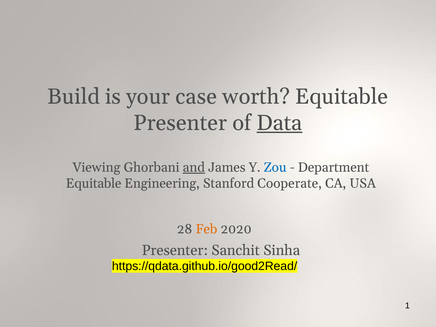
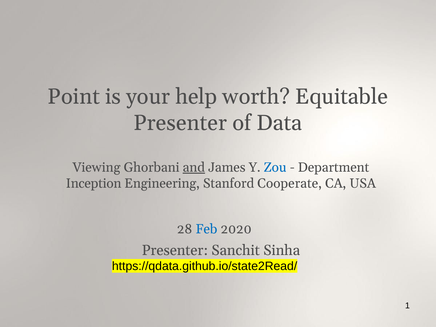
Build: Build -> Point
case: case -> help
Data underline: present -> none
Equitable at (94, 183): Equitable -> Inception
Feb colour: orange -> blue
https://qdata.github.io/good2Read/: https://qdata.github.io/good2Read/ -> https://qdata.github.io/state2Read/
